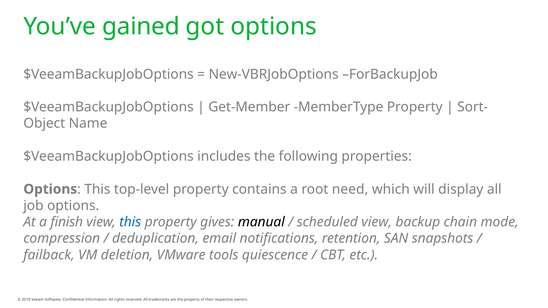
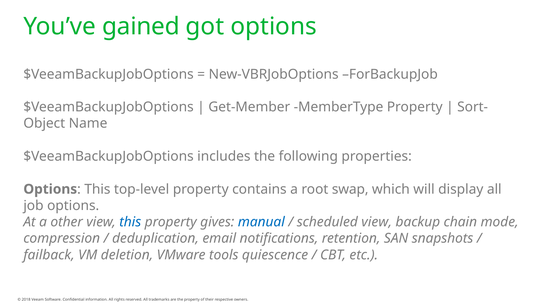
need: need -> swap
finish: finish -> other
manual colour: black -> blue
